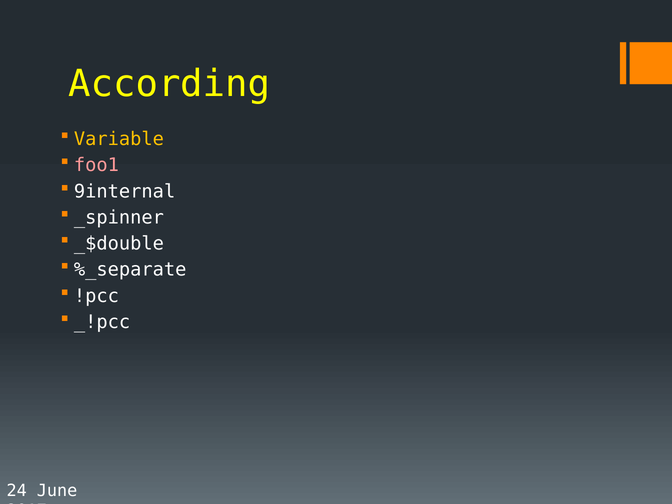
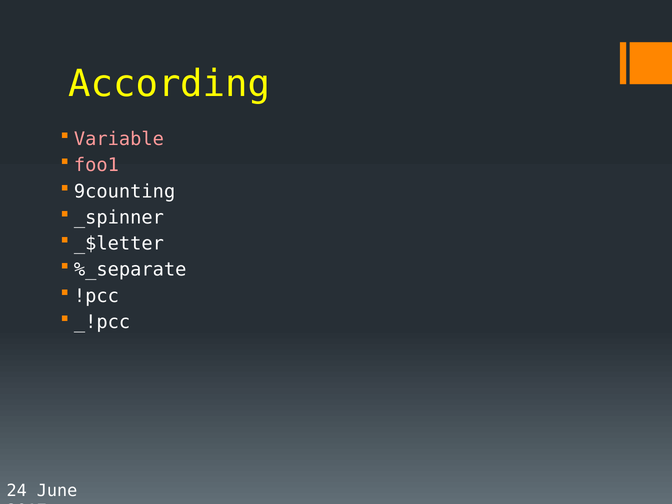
Variable colour: yellow -> pink
9internal: 9internal -> 9counting
_$double: _$double -> _$letter
